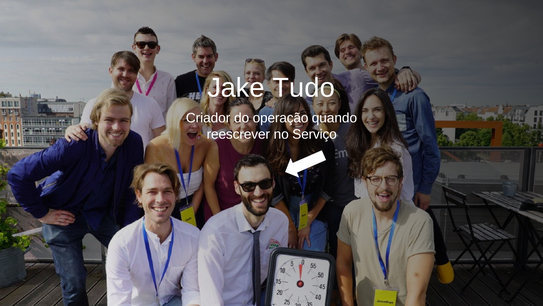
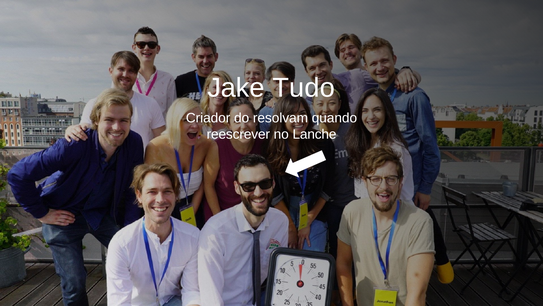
operação: operação -> resolvam
Serviço: Serviço -> Lanche
